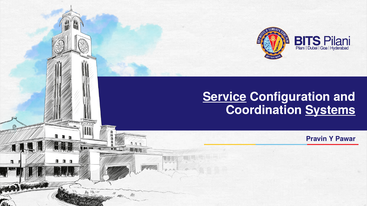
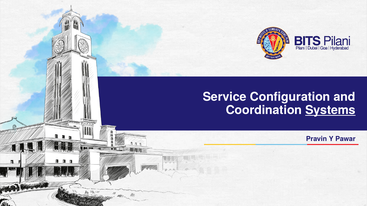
Service underline: present -> none
